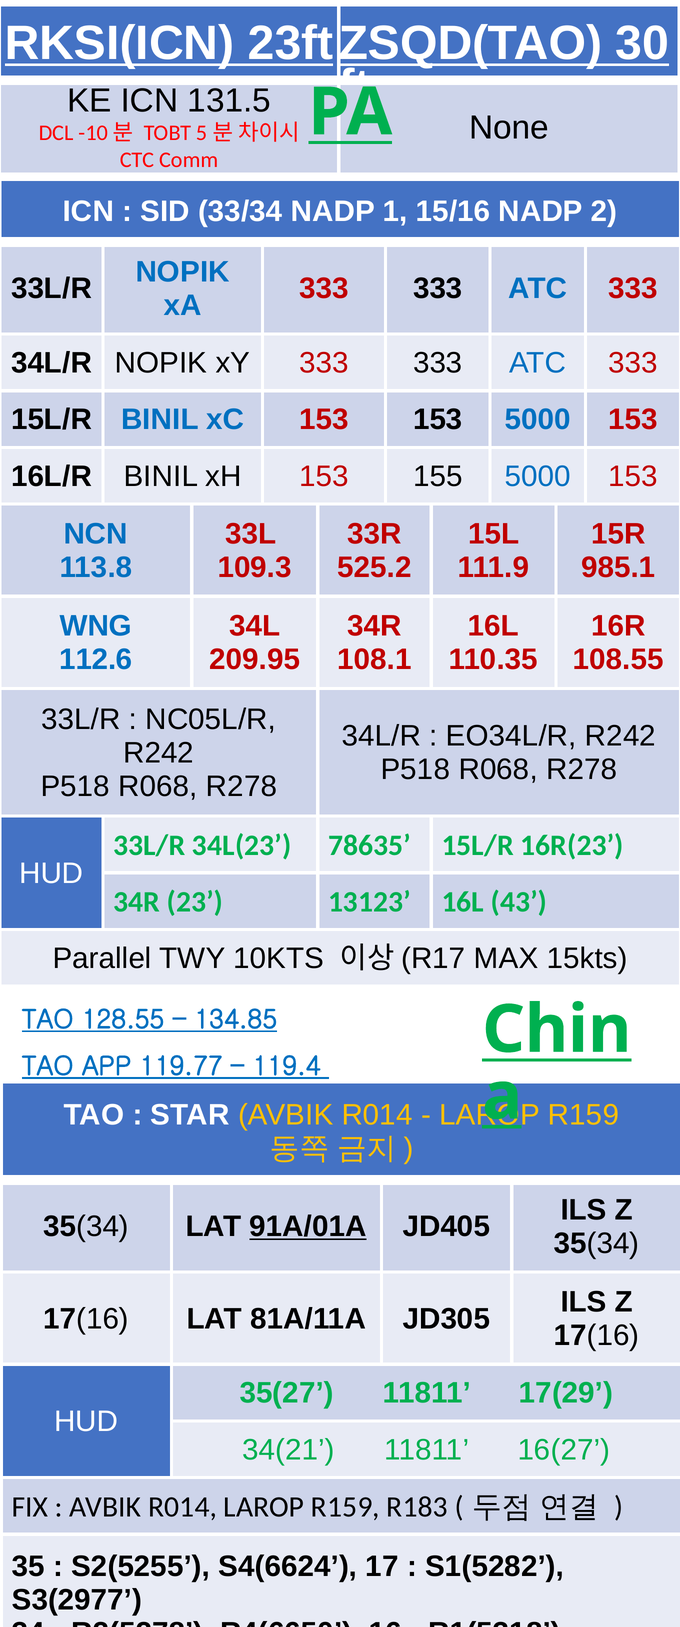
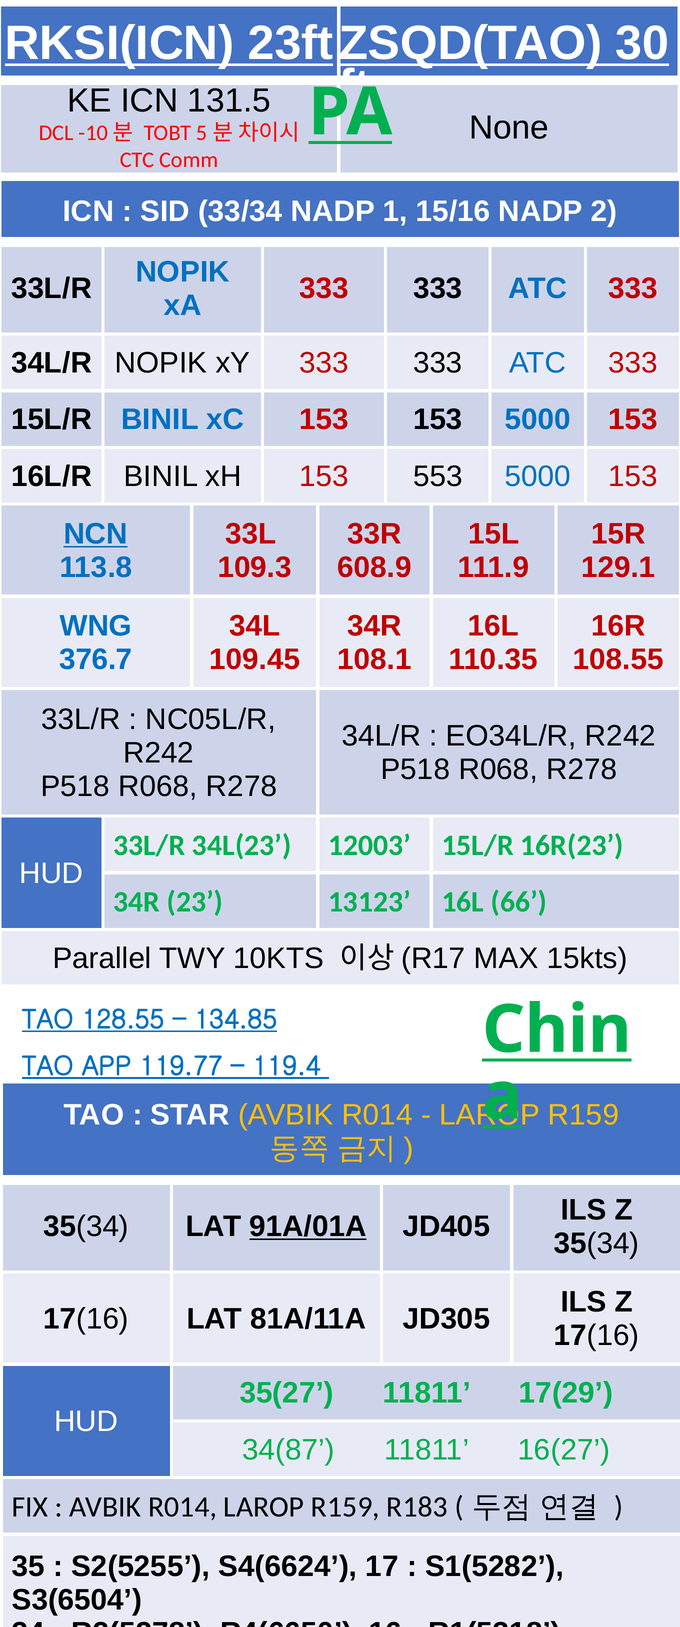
155: 155 -> 553
NCN underline: none -> present
525.2: 525.2 -> 608.9
985.1: 985.1 -> 129.1
112.6: 112.6 -> 376.7
209.95: 209.95 -> 109.45
78635: 78635 -> 12003
43: 43 -> 66
34(21: 34(21 -> 34(87
S3(2977: S3(2977 -> S3(6504
